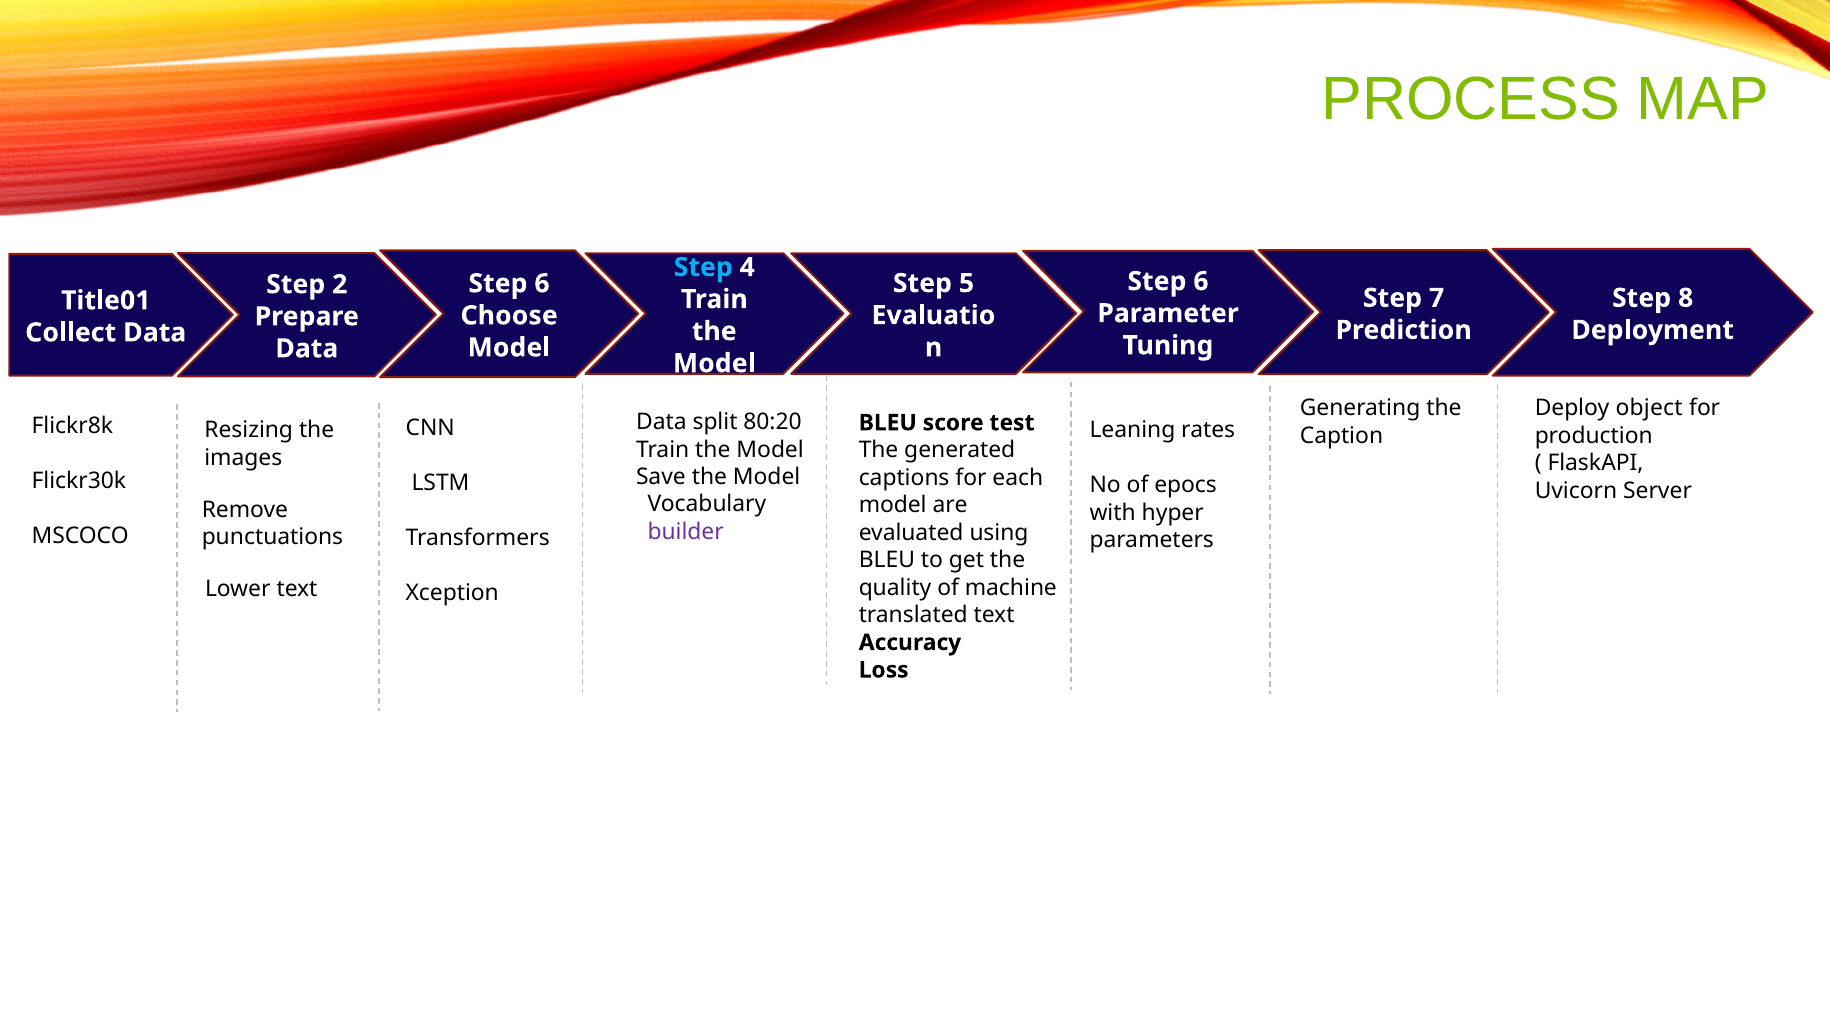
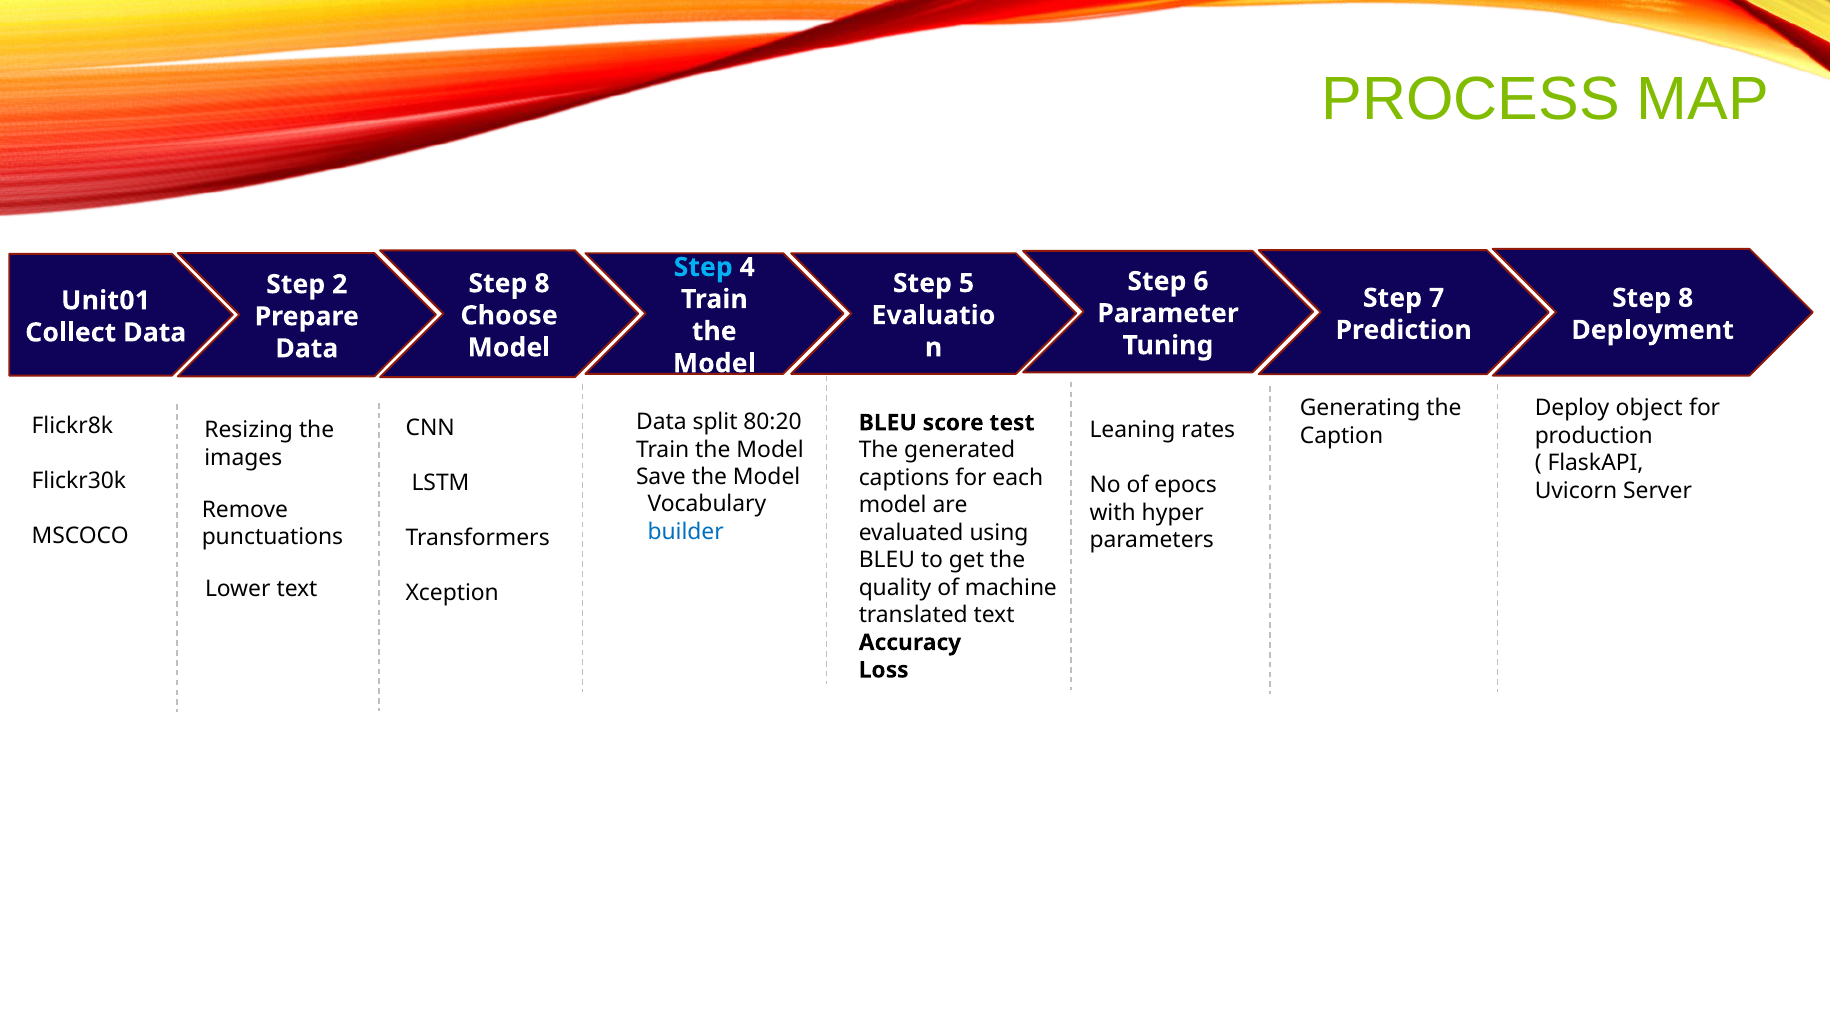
6 at (542, 283): 6 -> 8
Title01: Title01 -> Unit01
builder colour: purple -> blue
